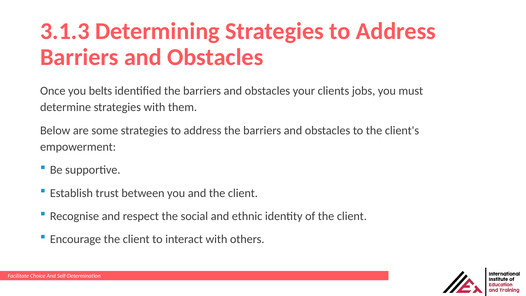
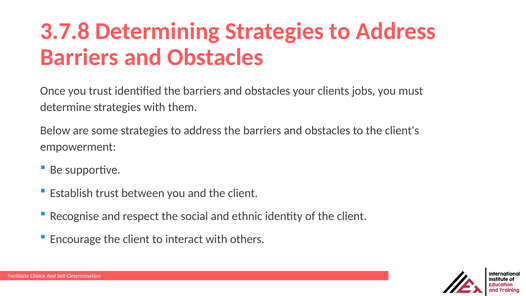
3.1.3: 3.1.3 -> 3.7.8
you belts: belts -> trust
